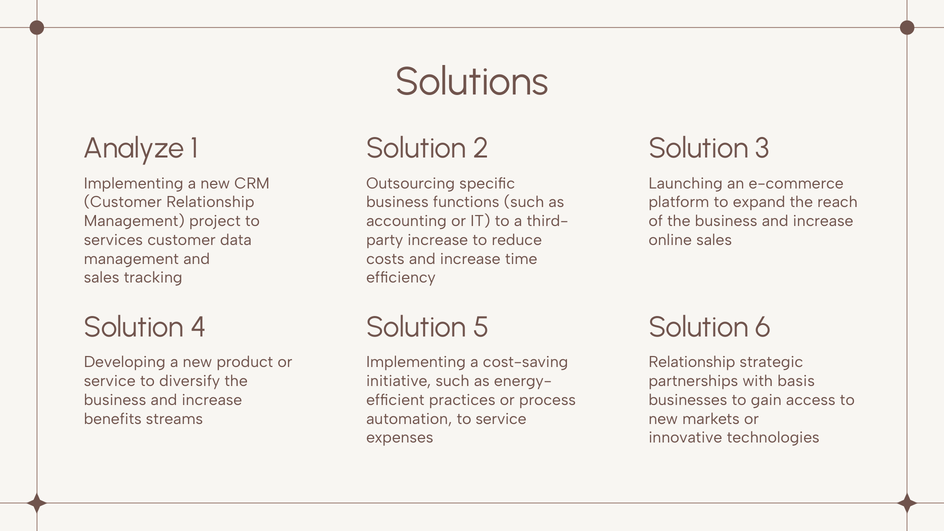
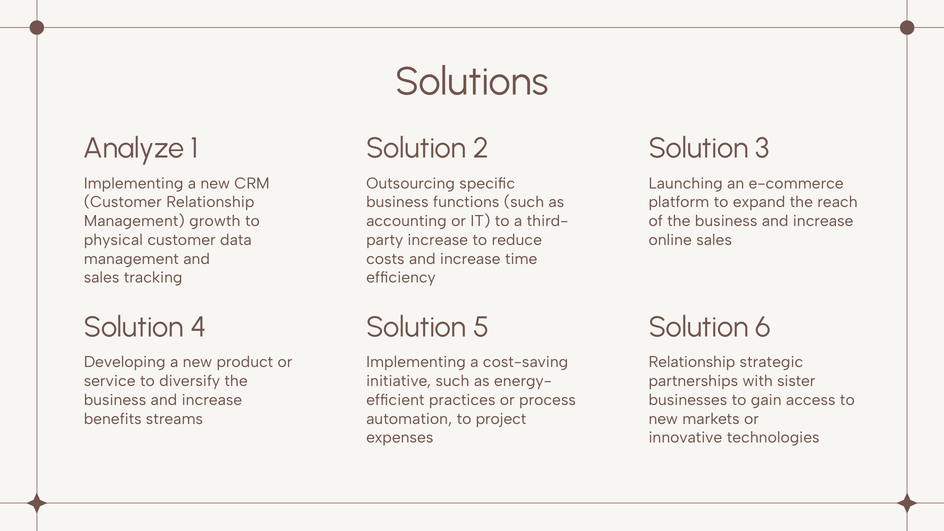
project: project -> growth
services: services -> physical
basis: basis -> sister
to service: service -> project
